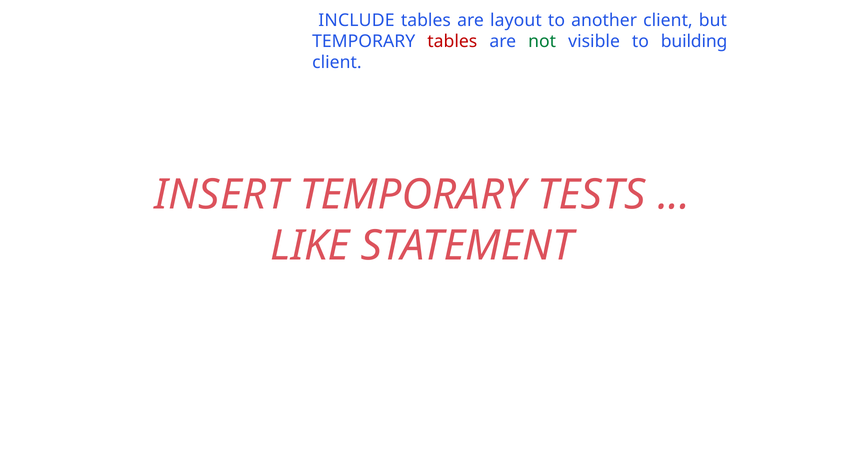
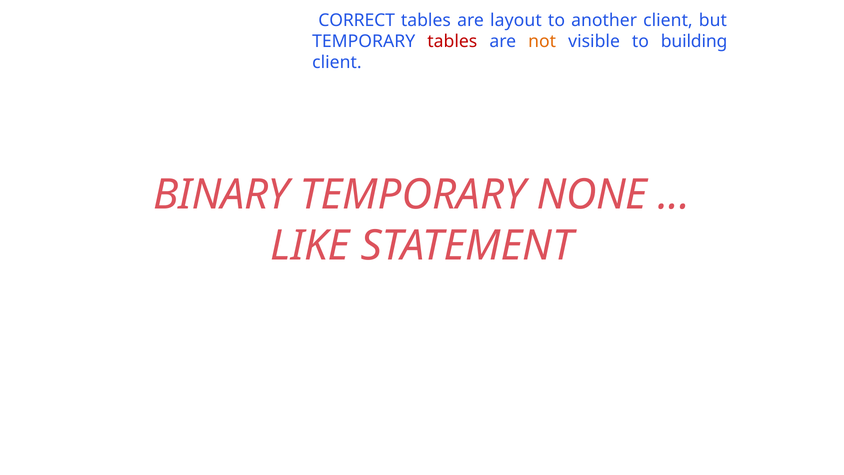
INCLUDE: INCLUDE -> CORRECT
not colour: green -> orange
INSERT: INSERT -> BINARY
TESTS: TESTS -> NONE
